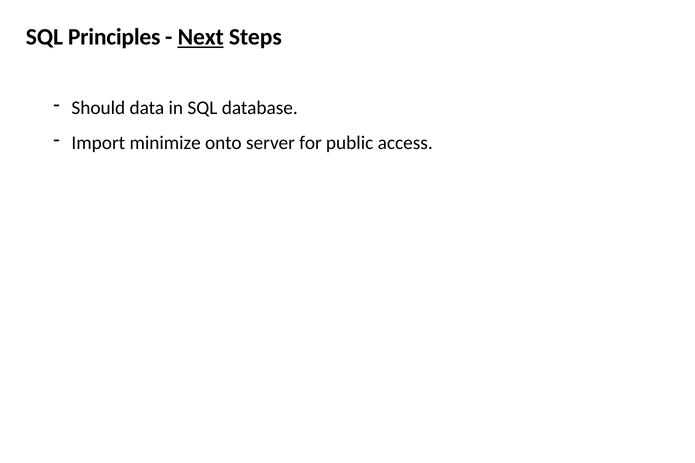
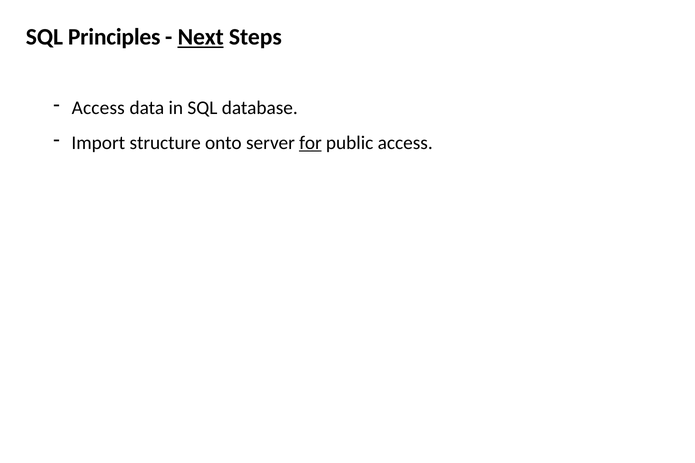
Should at (98, 108): Should -> Access
minimize: minimize -> structure
for underline: none -> present
